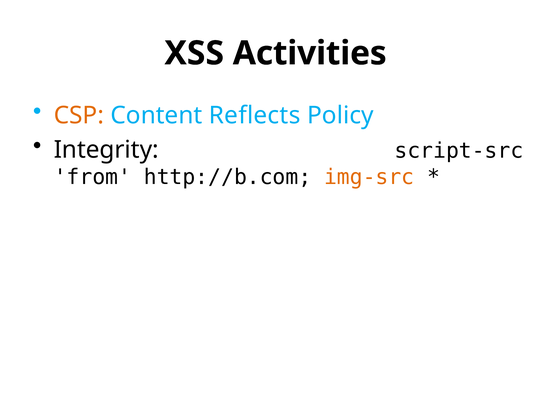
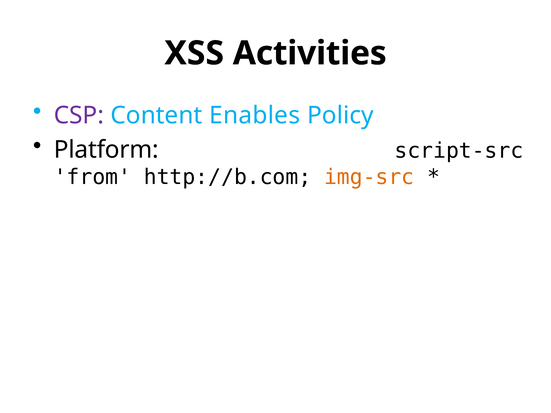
CSP colour: orange -> purple
Reflects: Reflects -> Enables
Integrity: Integrity -> Platform
